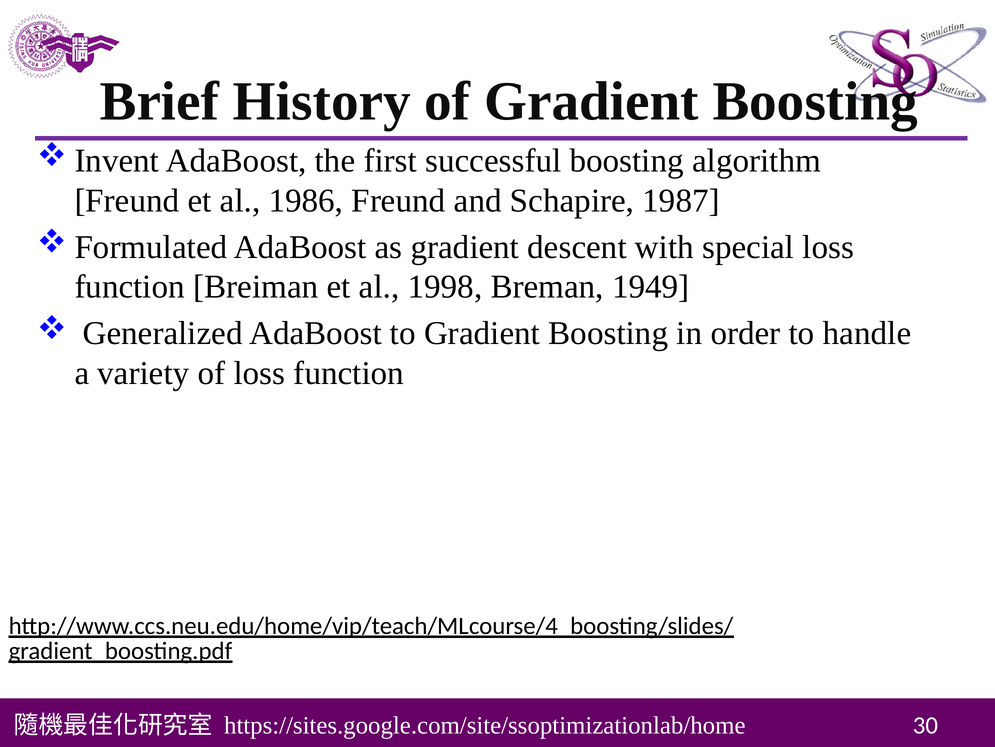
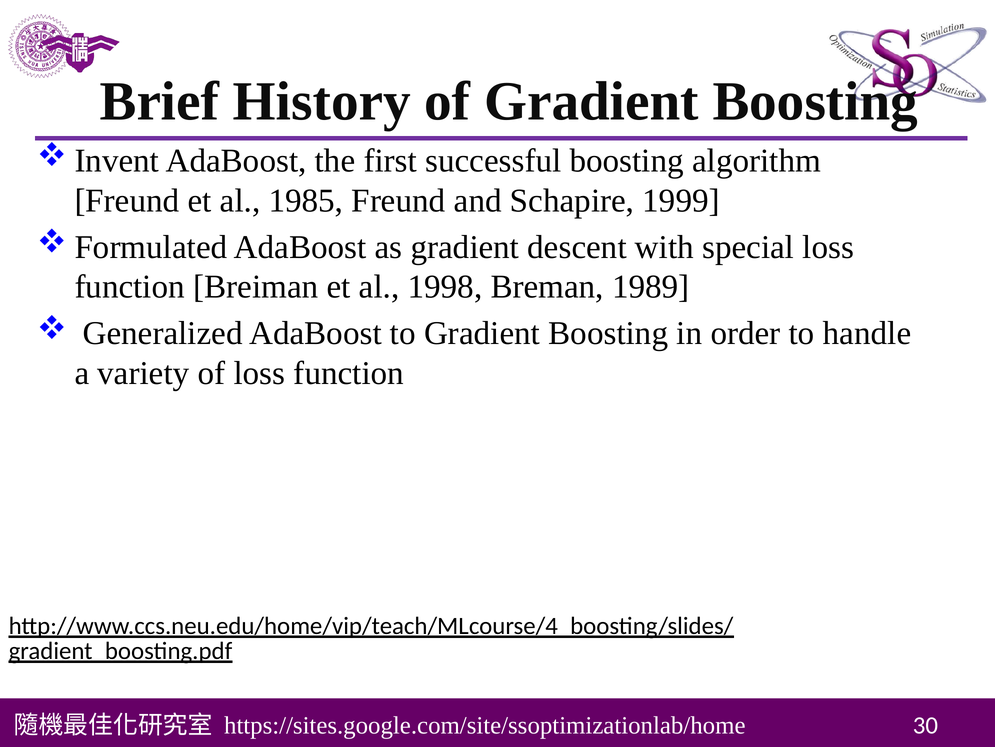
1986: 1986 -> 1985
1987: 1987 -> 1999
1949: 1949 -> 1989
